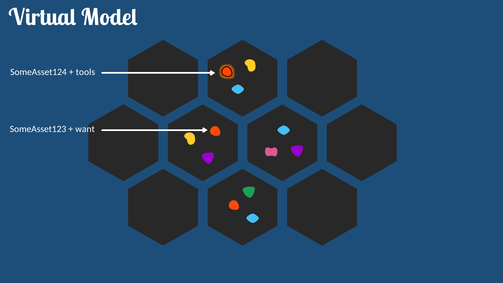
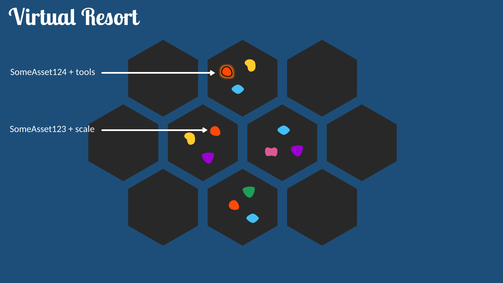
Model: Model -> Resort
want: want -> scale
